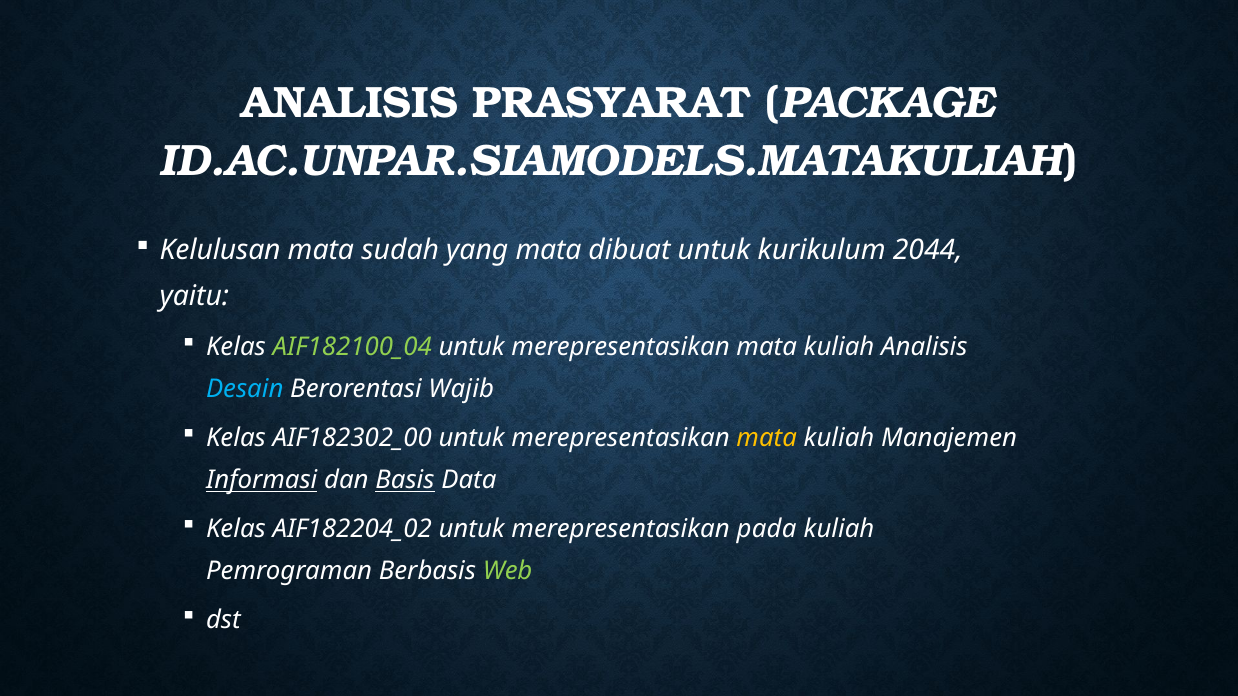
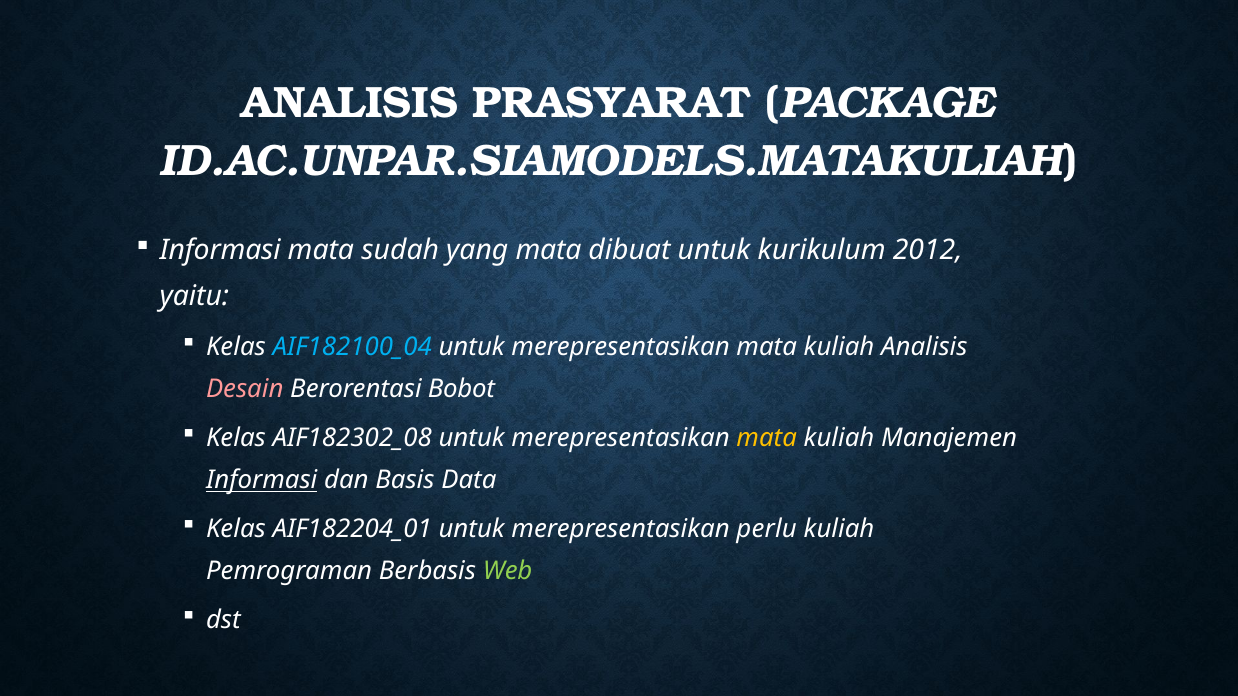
Kelulusan at (220, 250): Kelulusan -> Informasi
2044: 2044 -> 2012
AIF182100_04 colour: light green -> light blue
Desain colour: light blue -> pink
Wajib: Wajib -> Bobot
AIF182302_00: AIF182302_00 -> AIF182302_08
Basis underline: present -> none
AIF182204_02: AIF182204_02 -> AIF182204_01
pada: pada -> perlu
